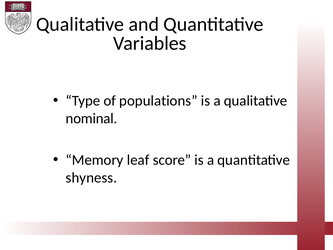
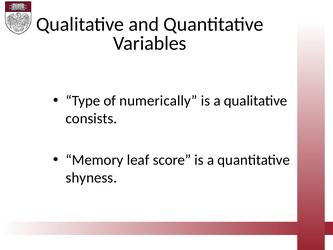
populations: populations -> numerically
nominal: nominal -> consists
